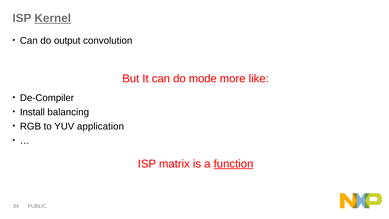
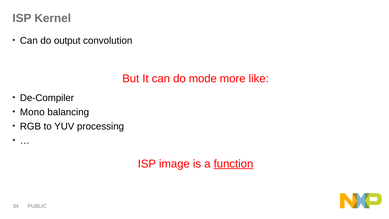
Kernel underline: present -> none
Install: Install -> Mono
application: application -> processing
matrix: matrix -> image
